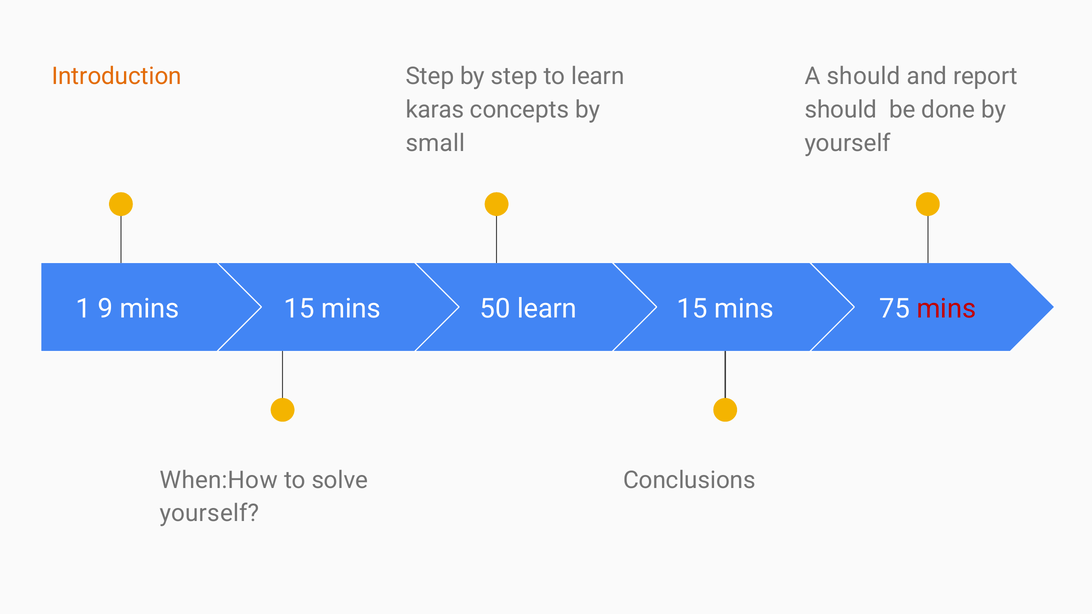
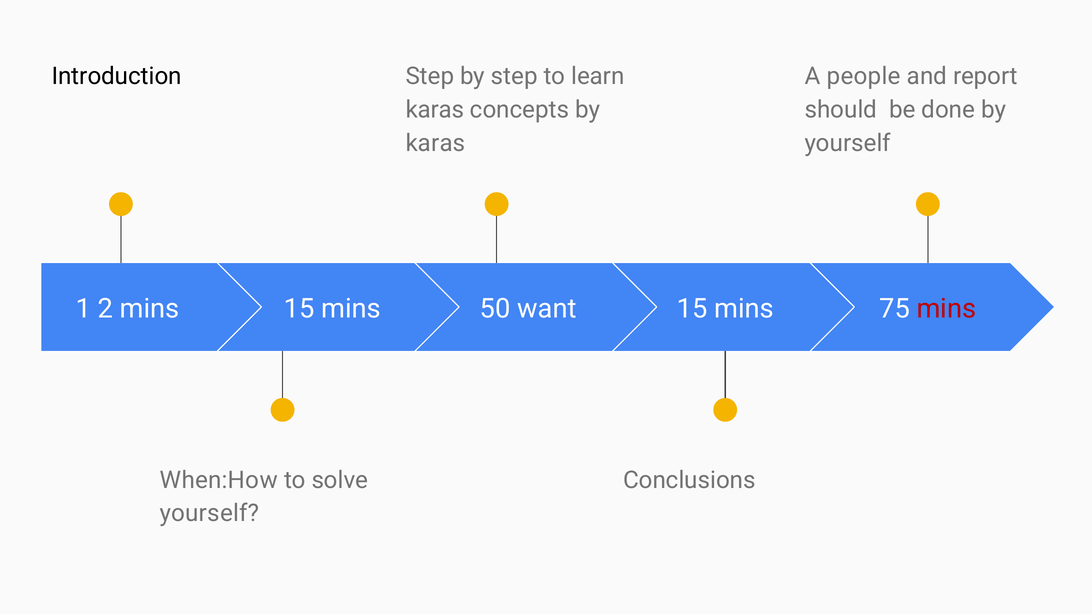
Introduction colour: orange -> black
A should: should -> people
small at (435, 143): small -> karas
9: 9 -> 2
50 learn: learn -> want
